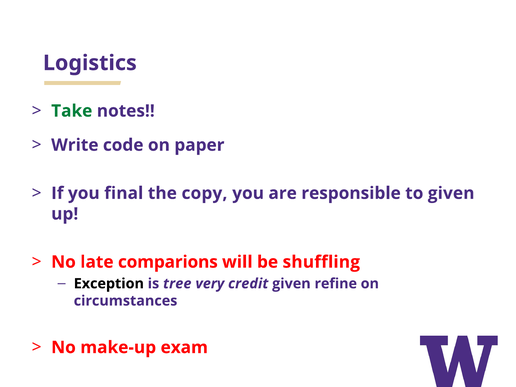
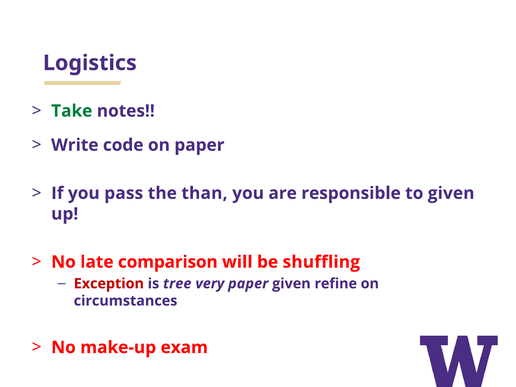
final: final -> pass
copy: copy -> than
comparions: comparions -> comparison
Exception colour: black -> red
very credit: credit -> paper
